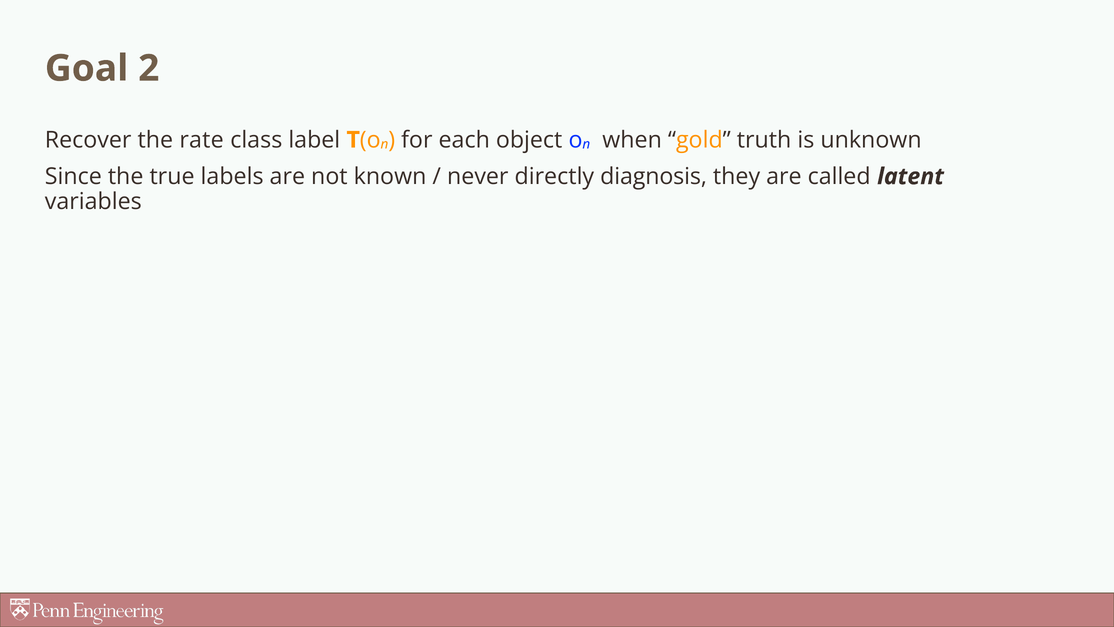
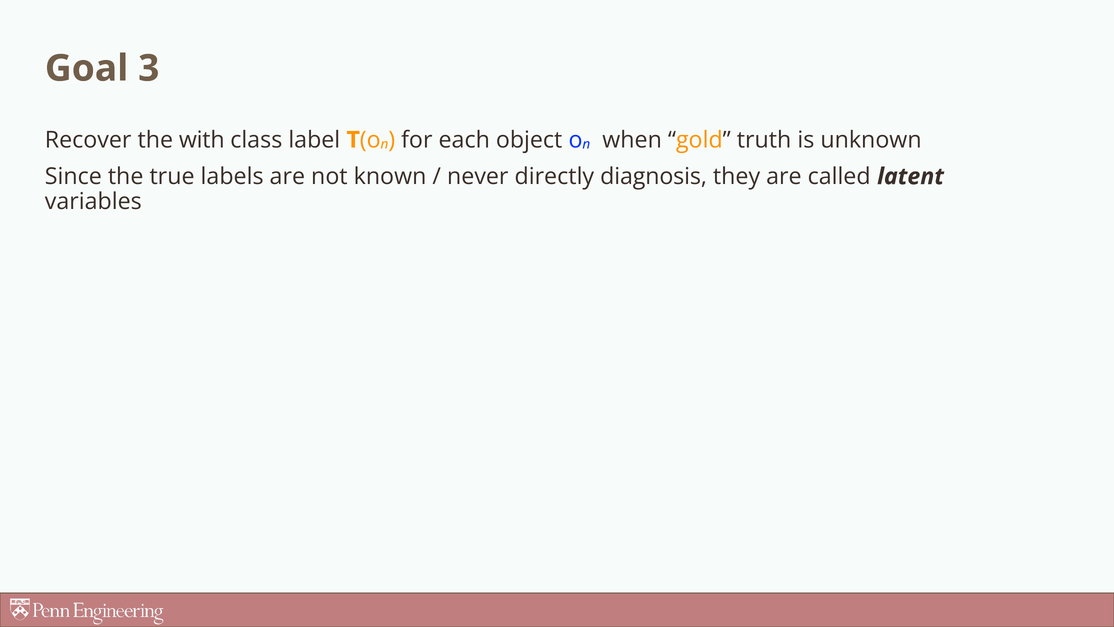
2: 2 -> 3
rate: rate -> with
